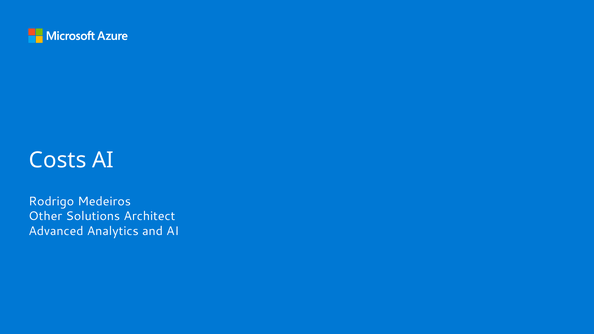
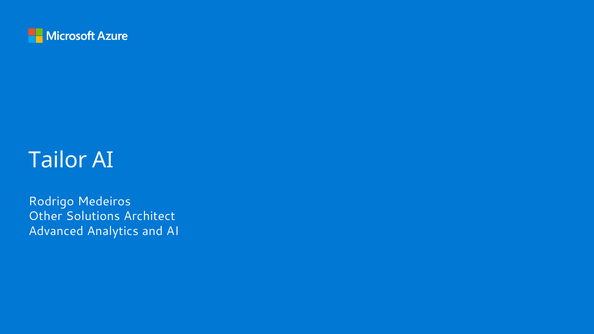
Costs: Costs -> Tailor
